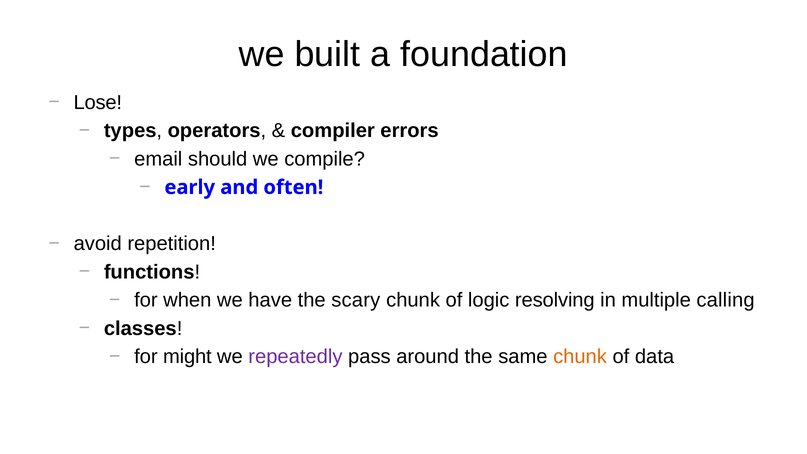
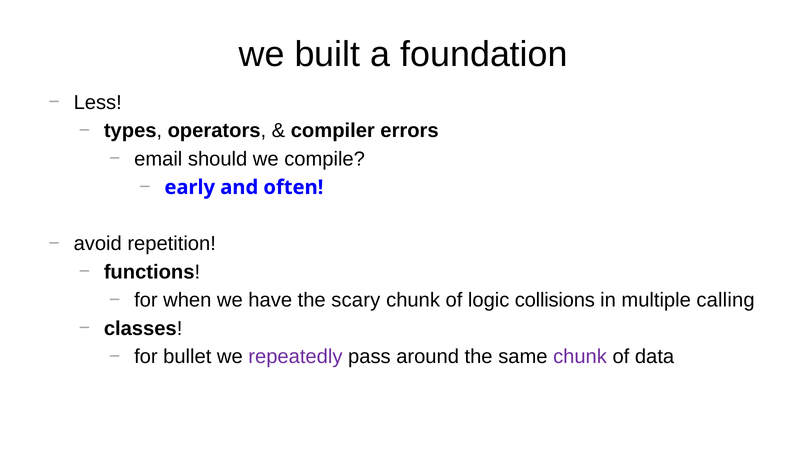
Lose: Lose -> Less
resolving: resolving -> collisions
might: might -> bullet
chunk at (580, 357) colour: orange -> purple
